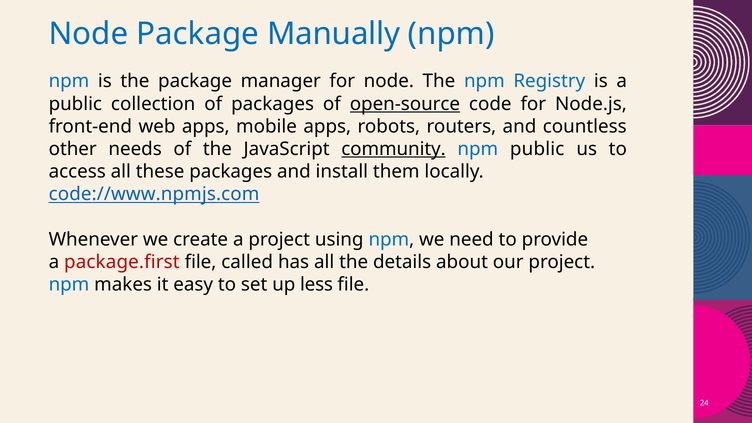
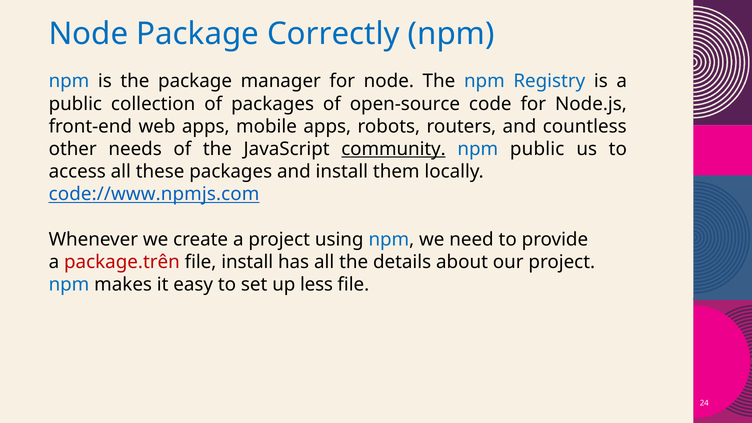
Manually: Manually -> Correctly
open-source underline: present -> none
package.first: package.first -> package.trên
file called: called -> install
